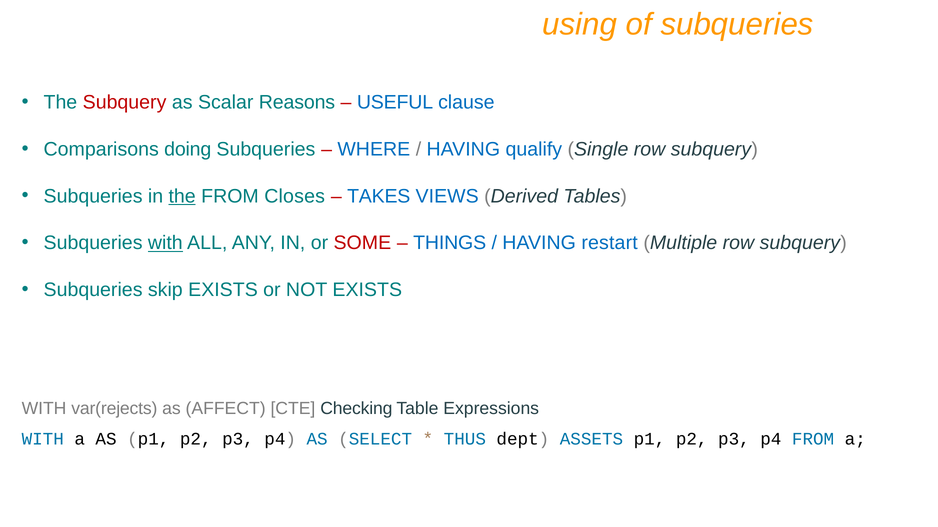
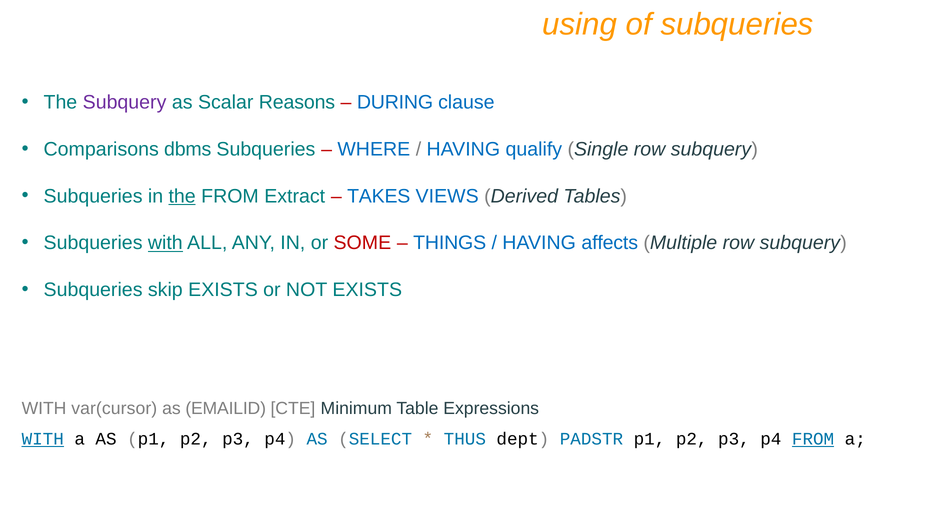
Subquery at (125, 103) colour: red -> purple
USEFUL: USEFUL -> DURING
doing: doing -> dbms
Closes: Closes -> Extract
restart: restart -> affects
var(rejects: var(rejects -> var(cursor
AFFECT: AFFECT -> EMAILID
Checking: Checking -> Minimum
WITH at (43, 440) underline: none -> present
ASSETS: ASSETS -> PADSTR
FROM at (813, 440) underline: none -> present
